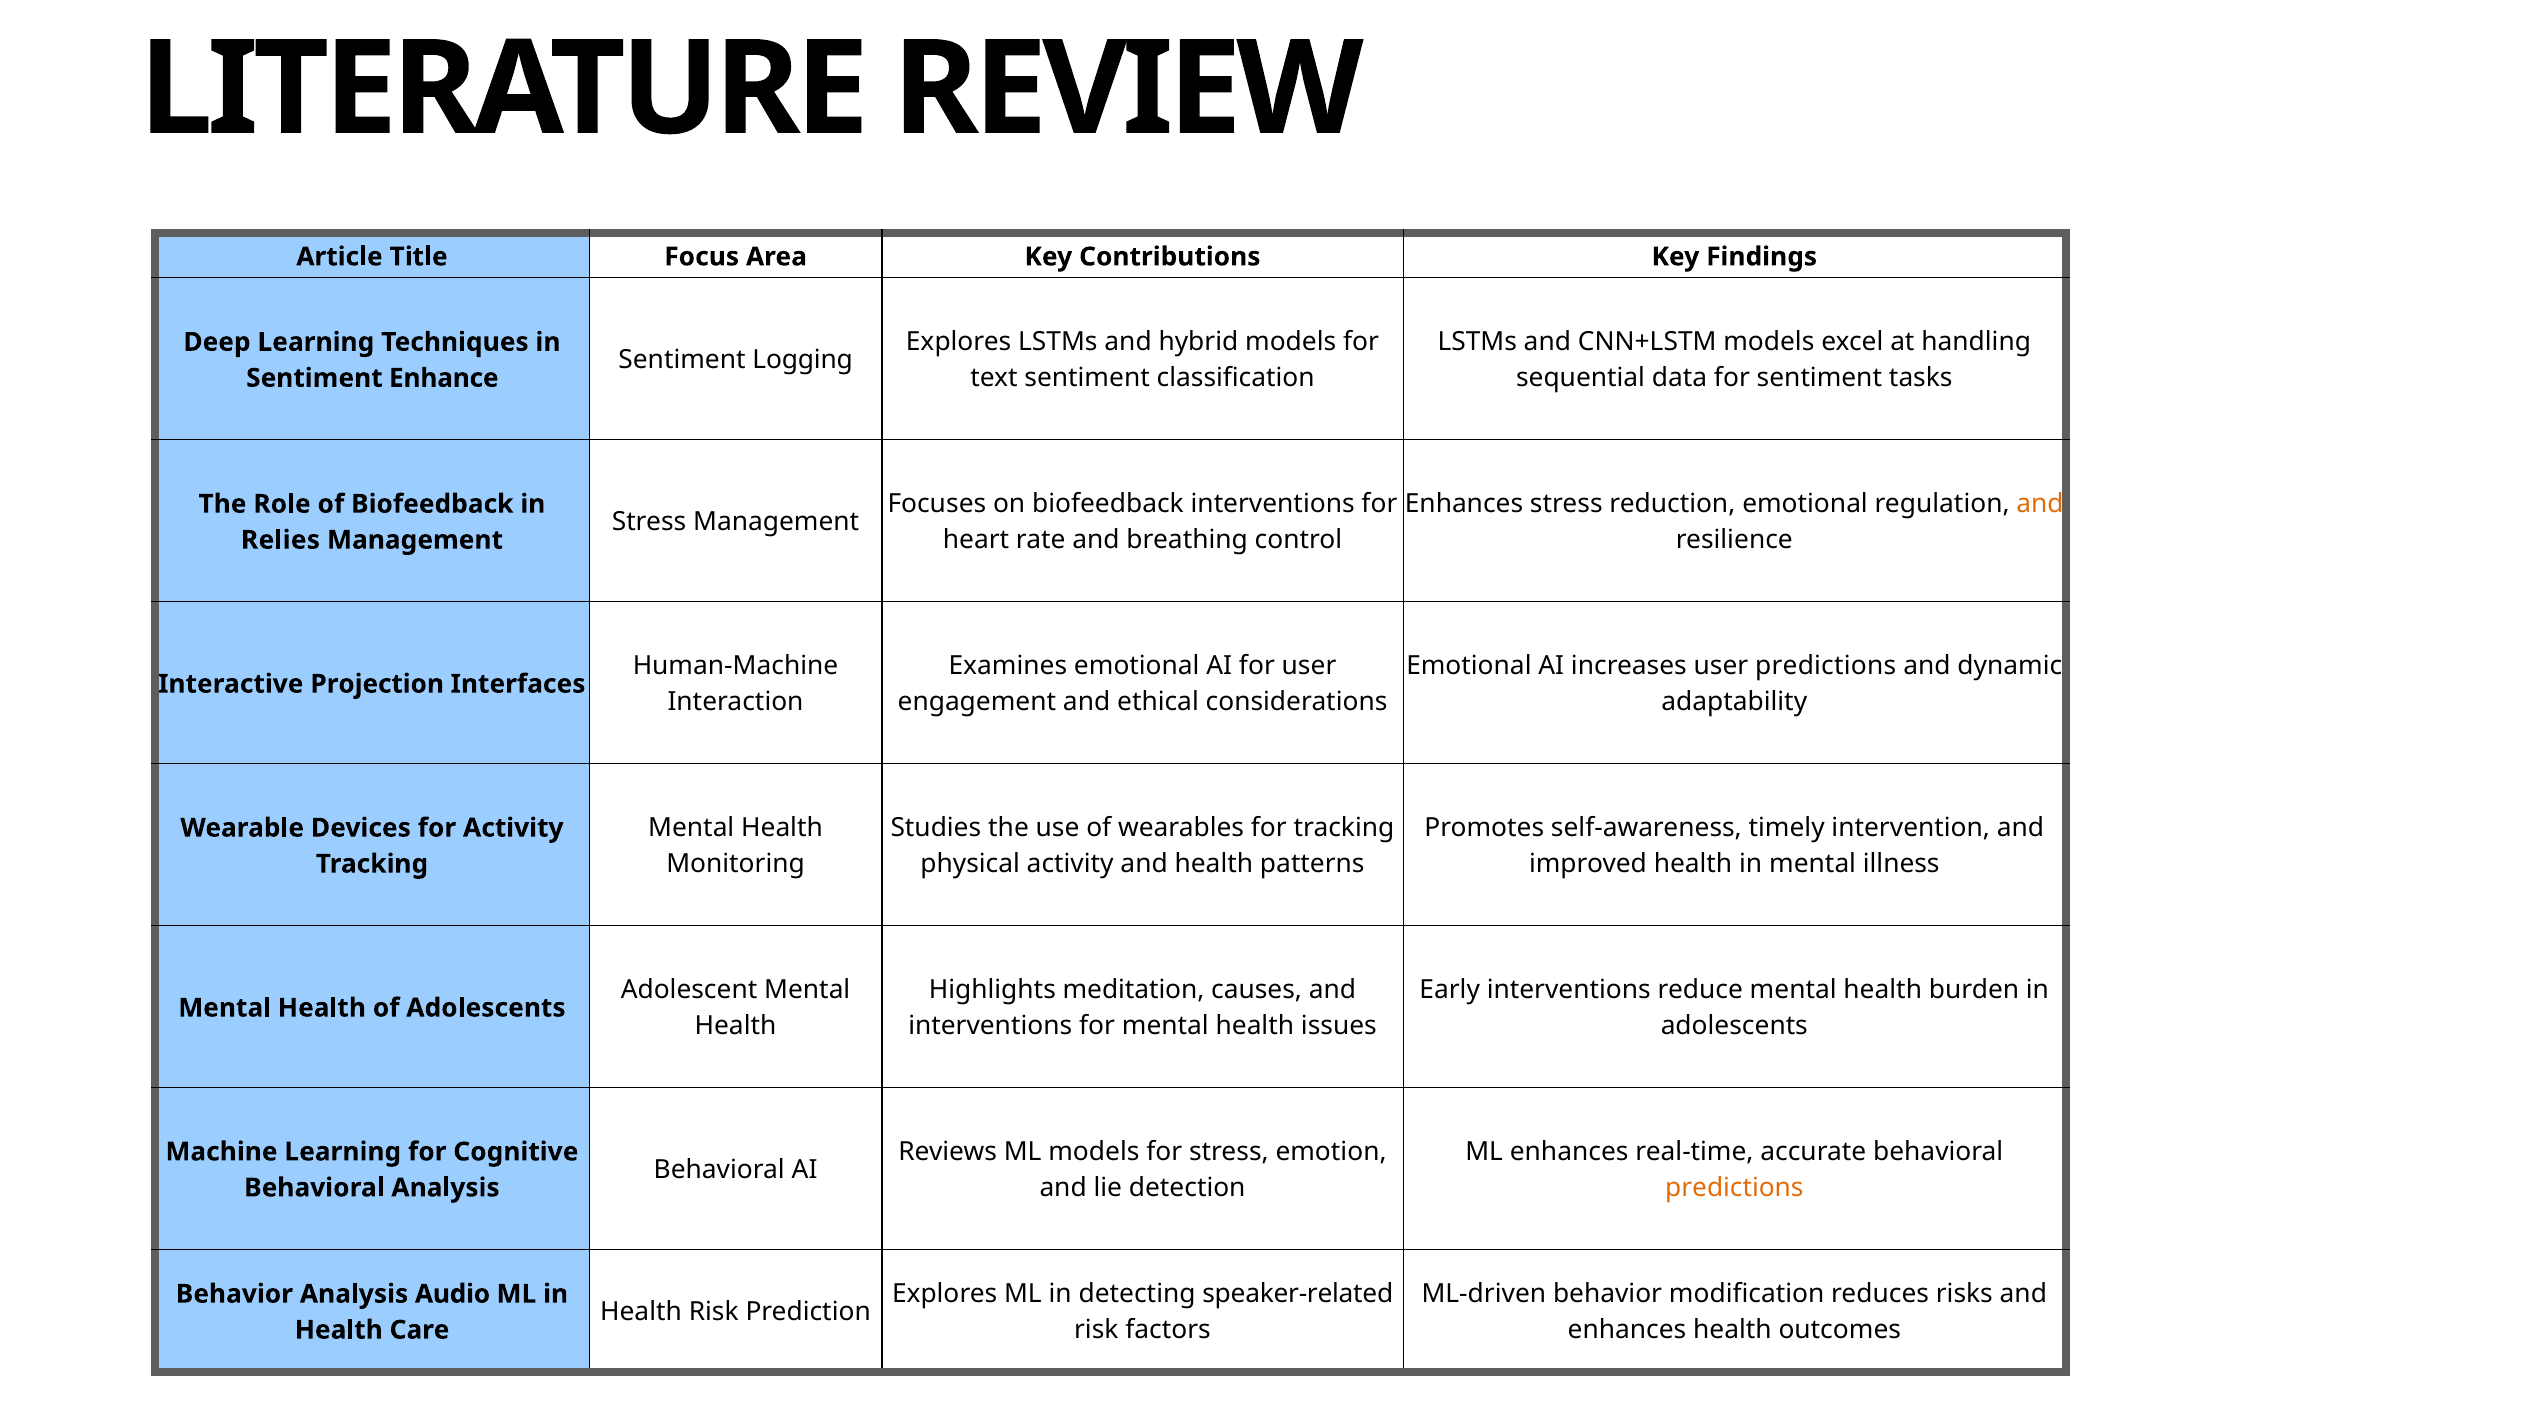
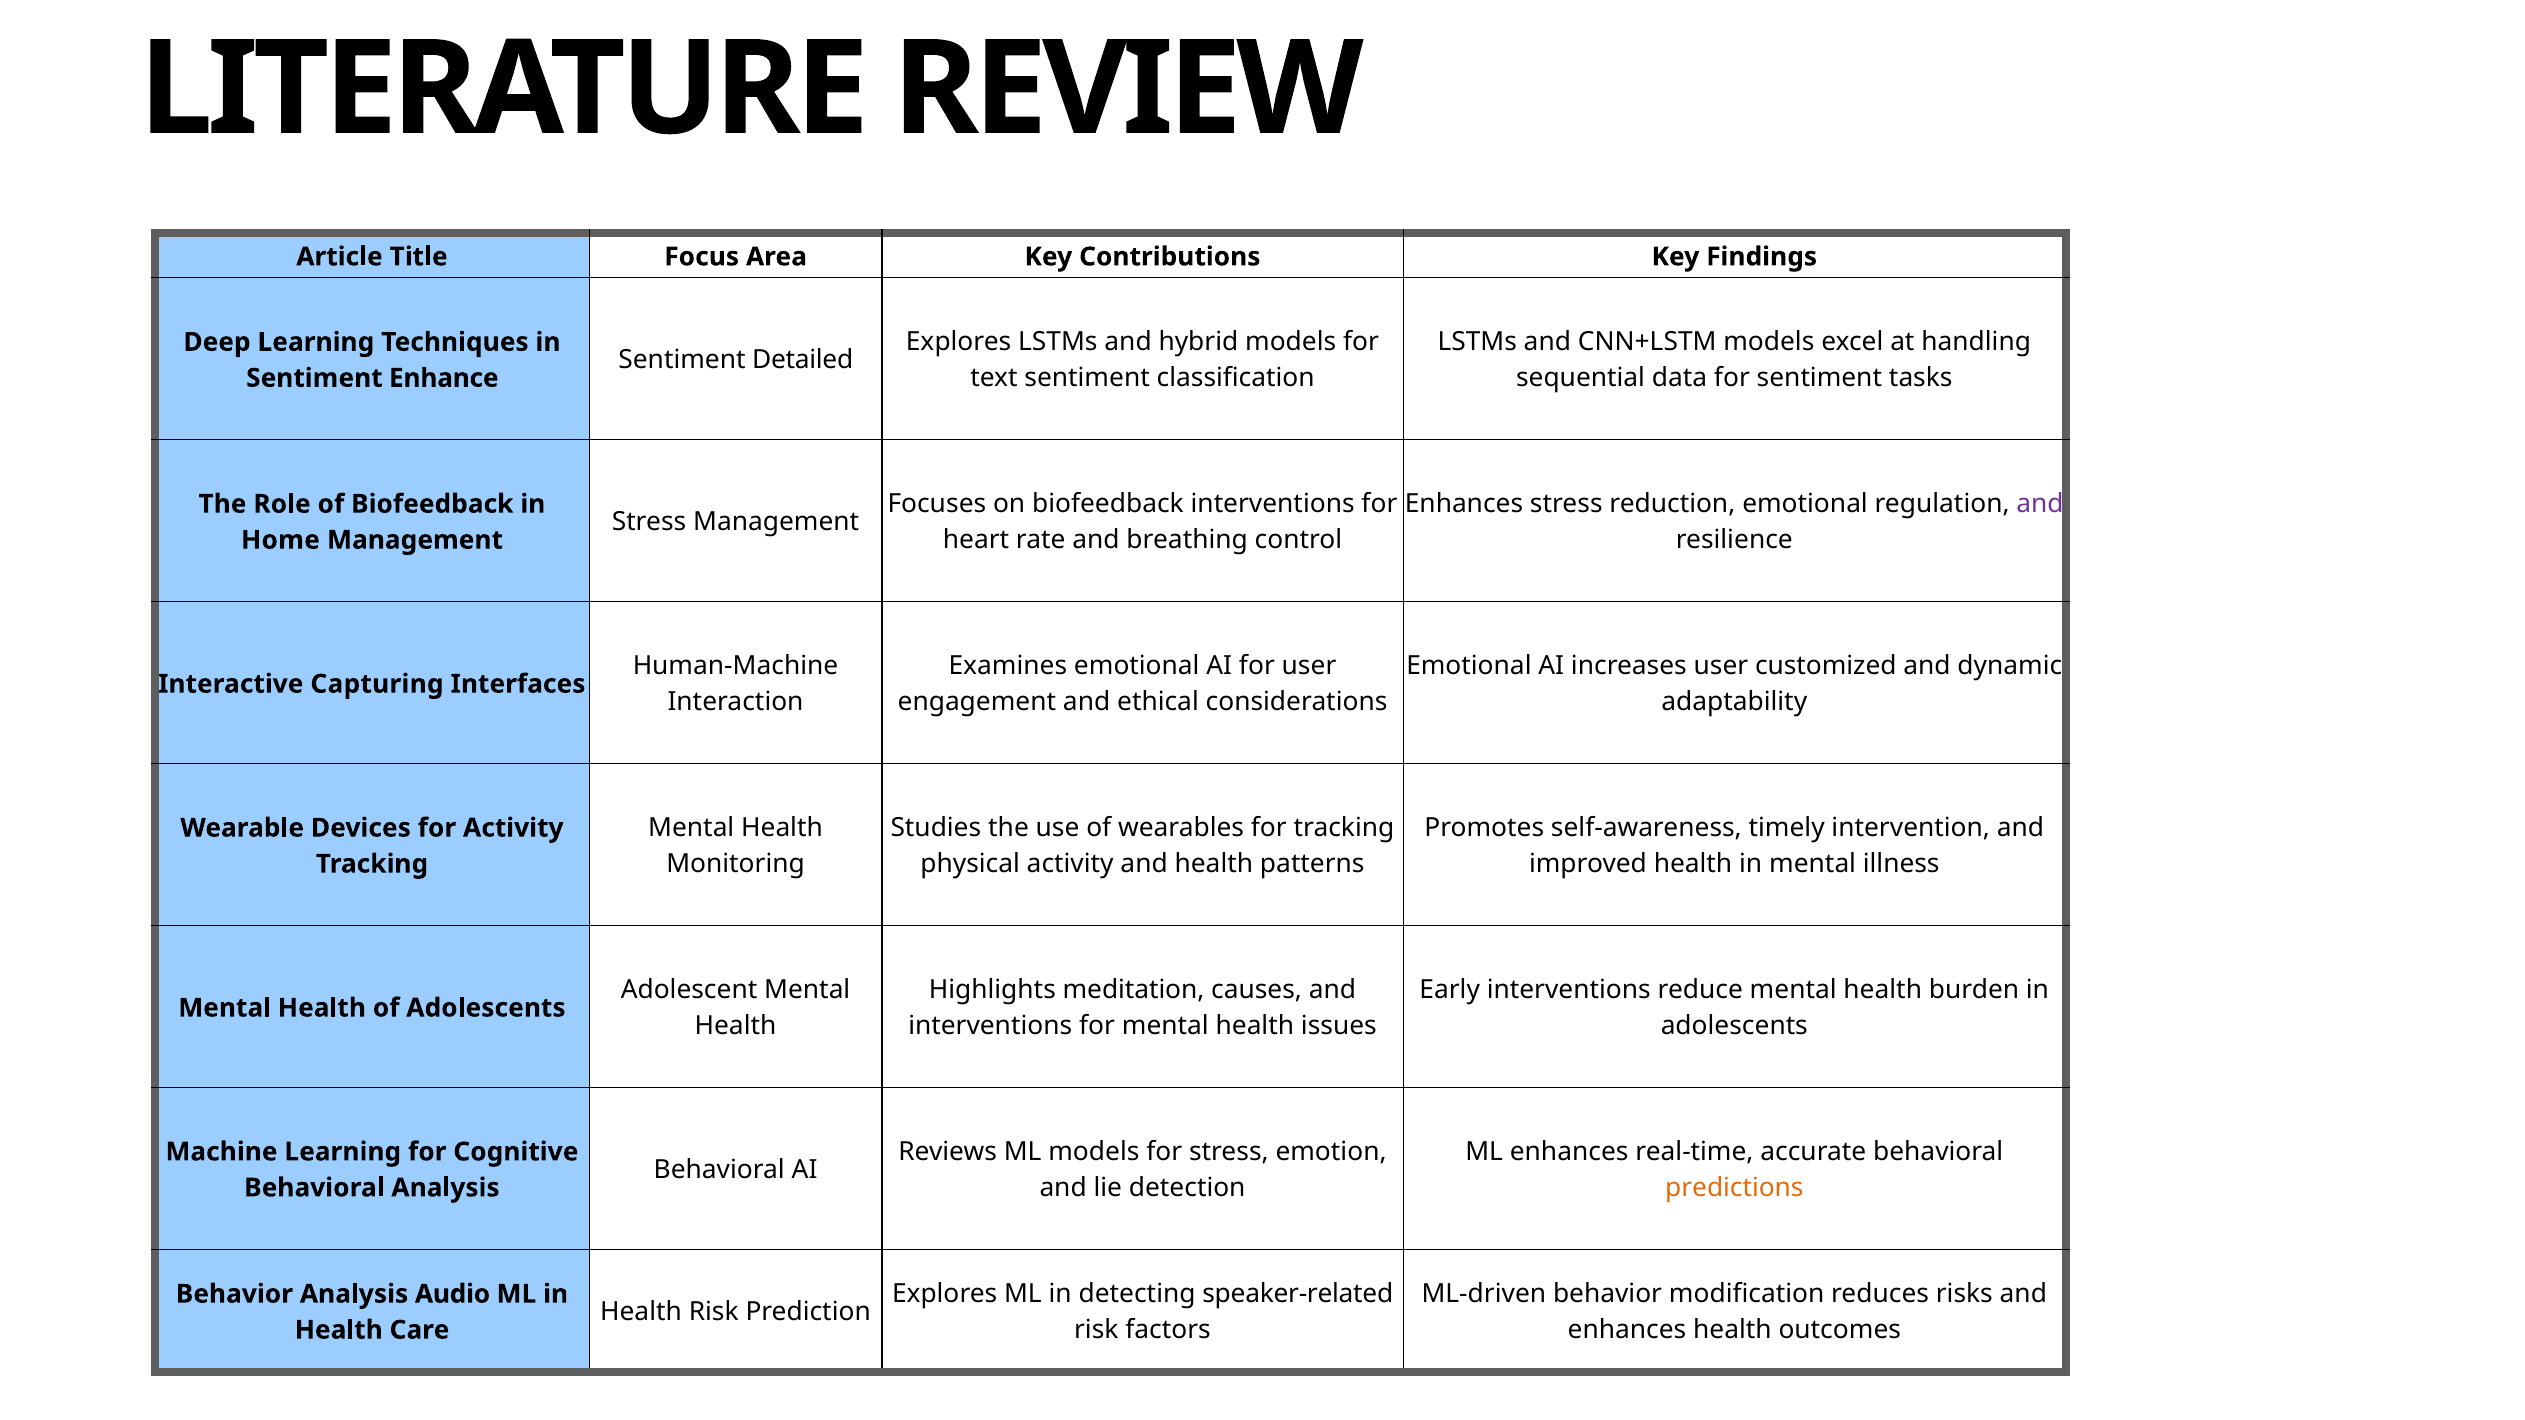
Logging: Logging -> Detailed
and at (2040, 504) colour: orange -> purple
Relies: Relies -> Home
user predictions: predictions -> customized
Projection: Projection -> Capturing
